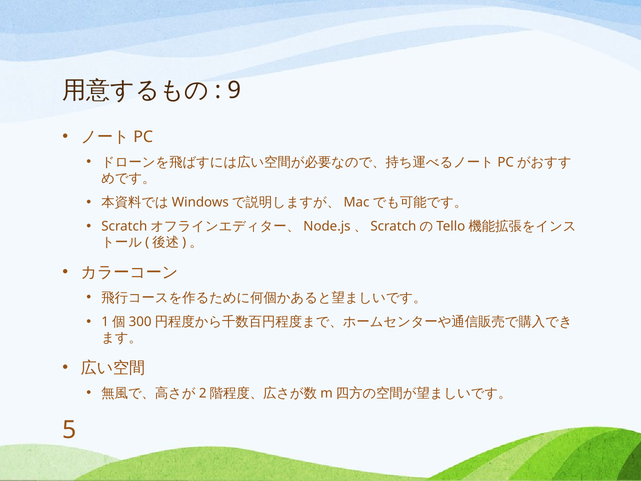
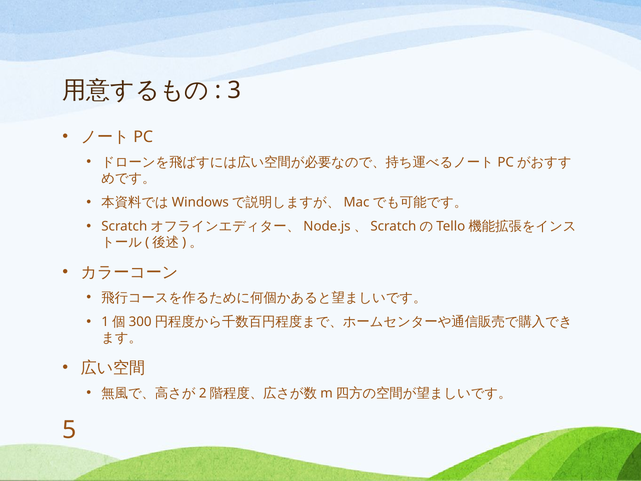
9: 9 -> 3
